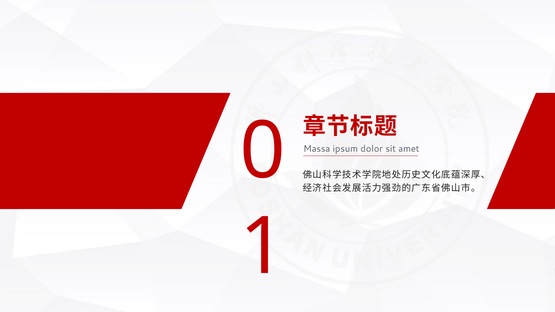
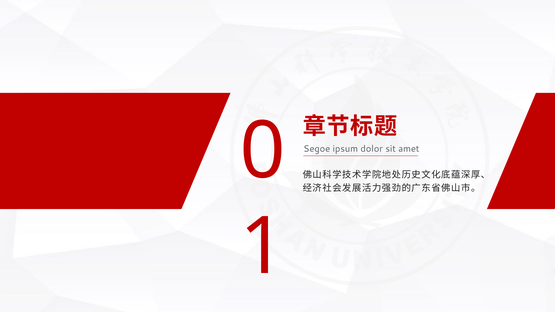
Massa: Massa -> Segoe
